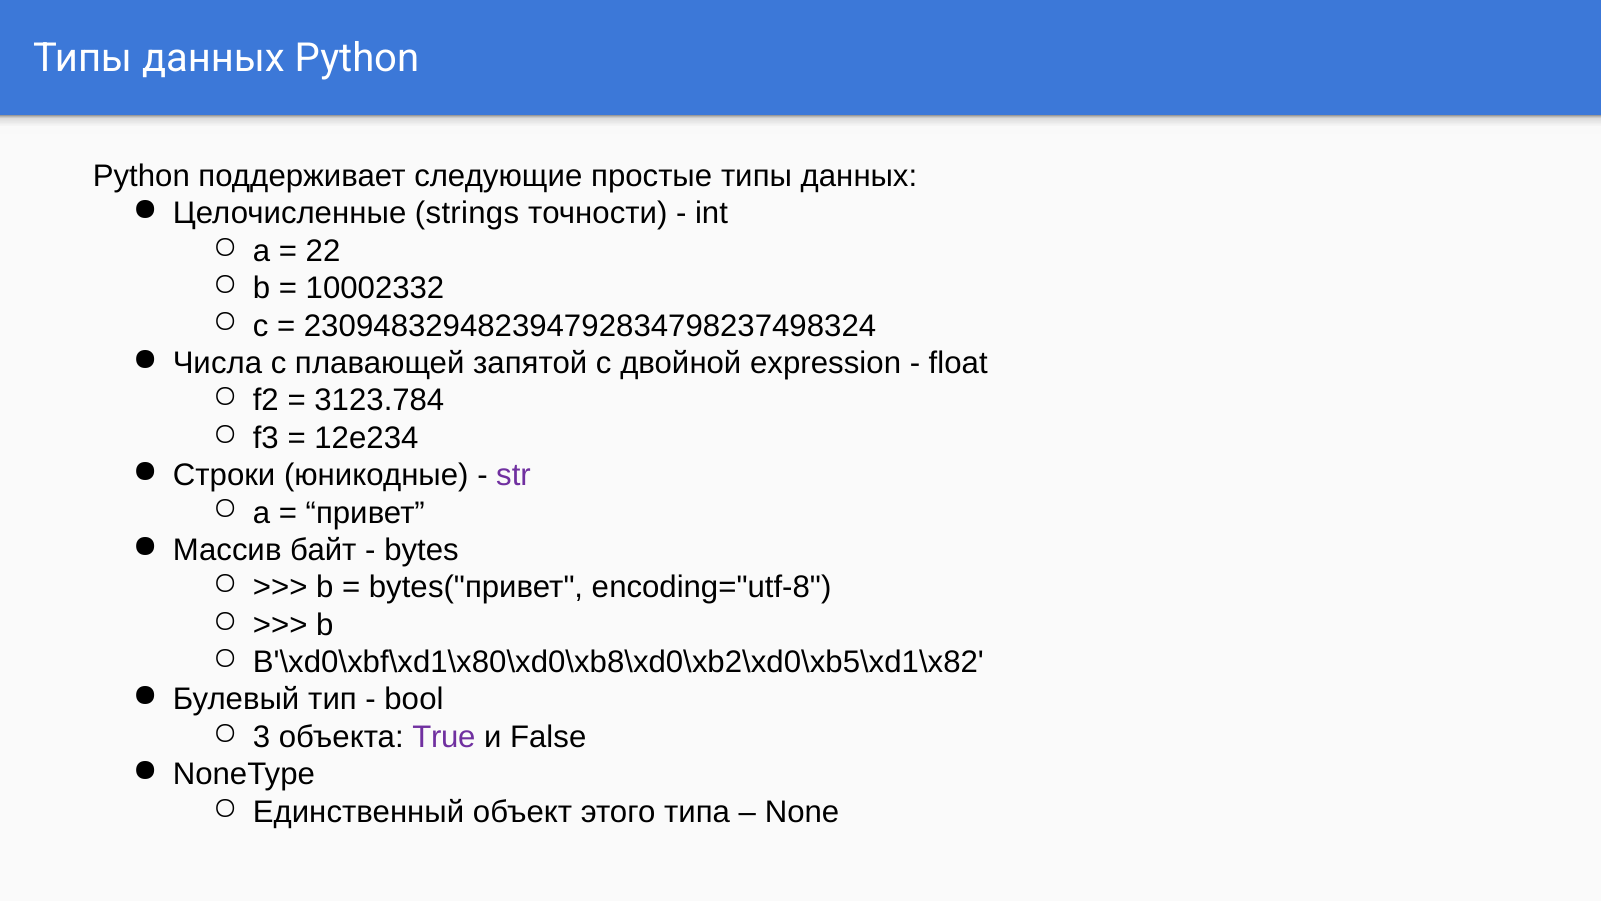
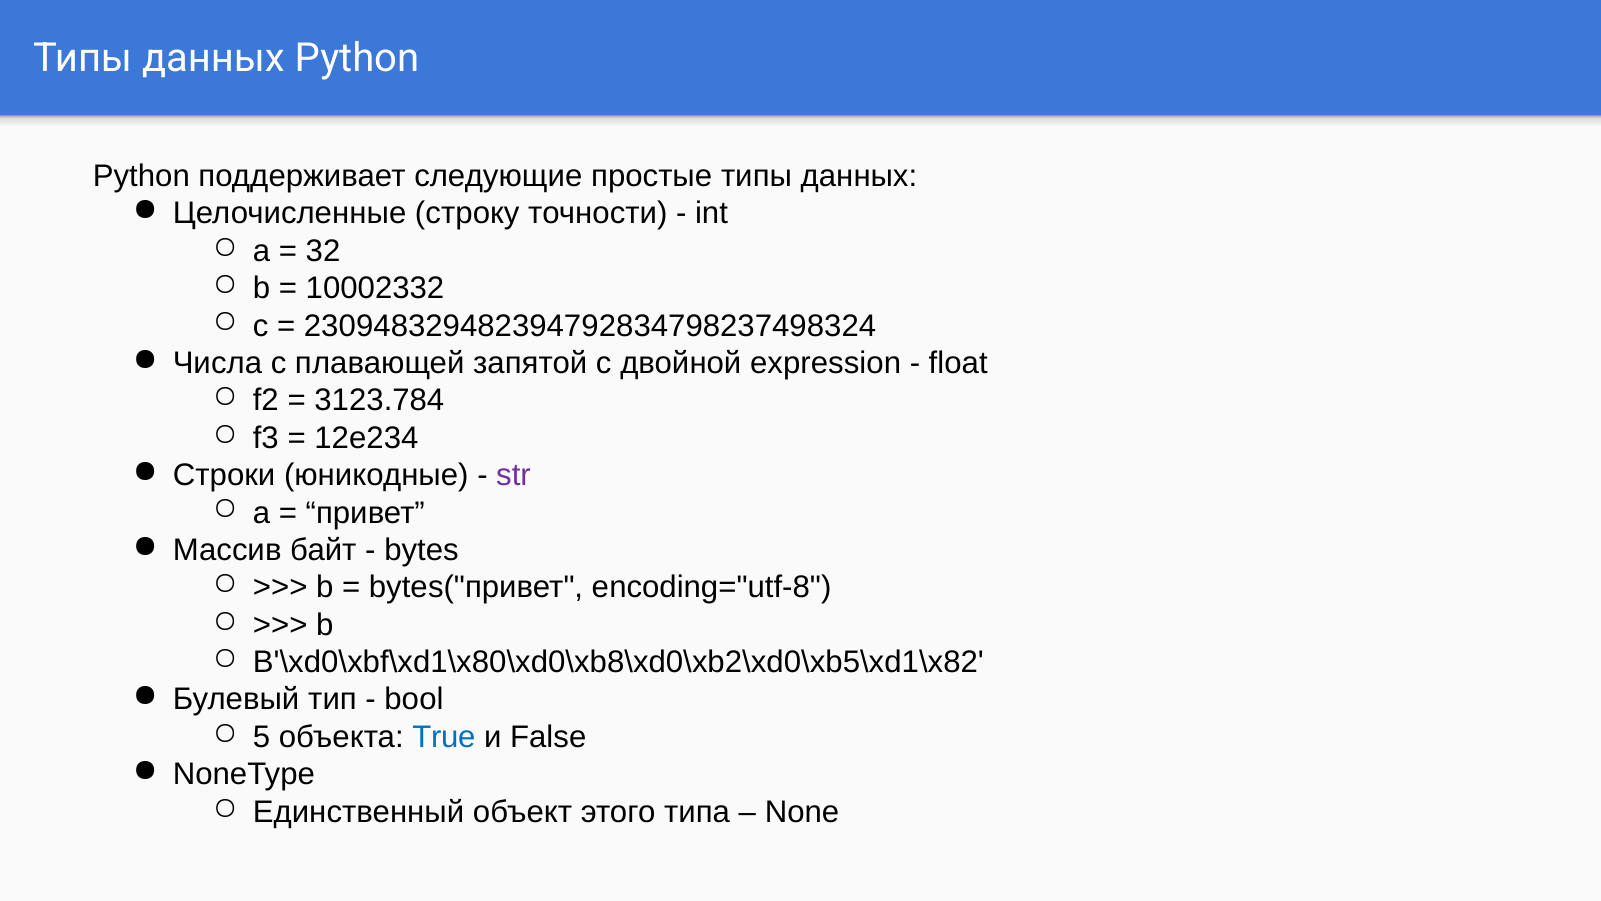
strings: strings -> строку
22: 22 -> 32
3: 3 -> 5
True colour: purple -> blue
